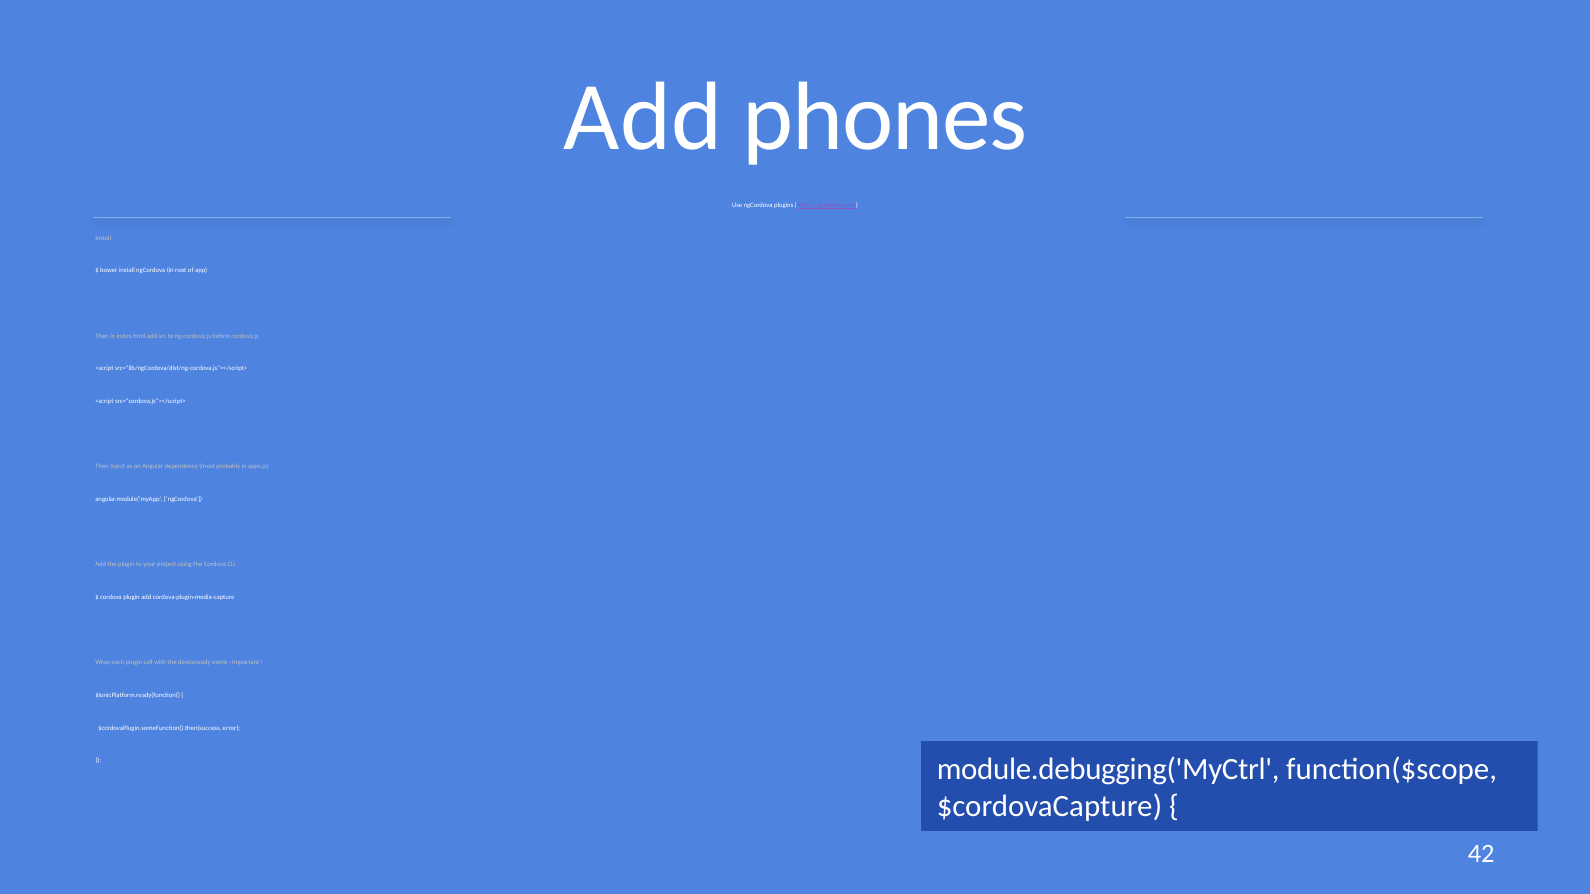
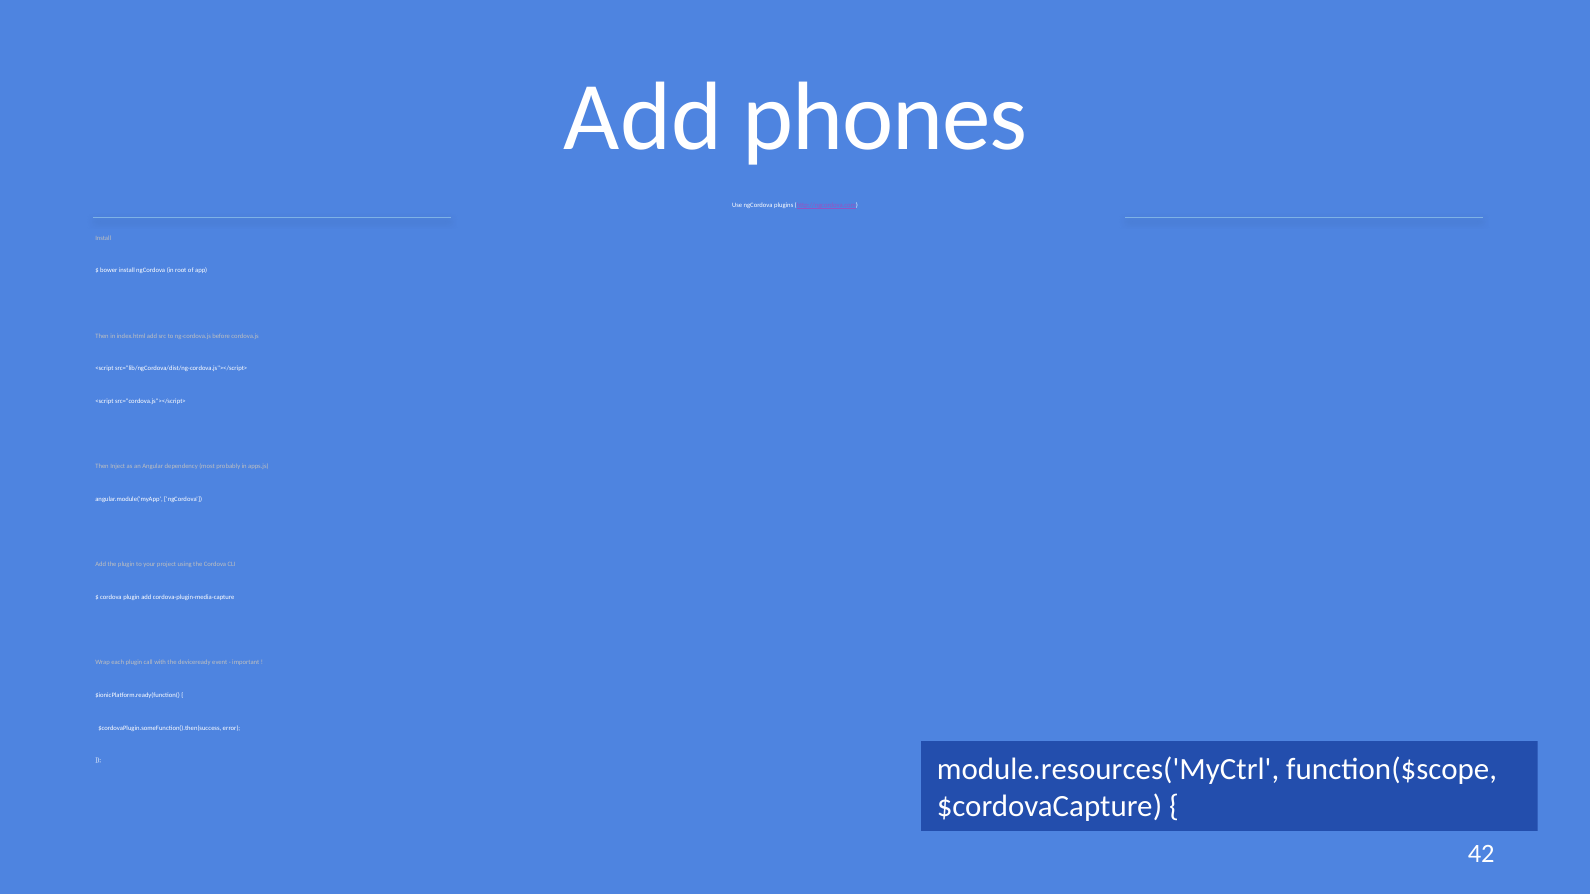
module.debugging('MyCtrl: module.debugging('MyCtrl -> module.resources('MyCtrl
